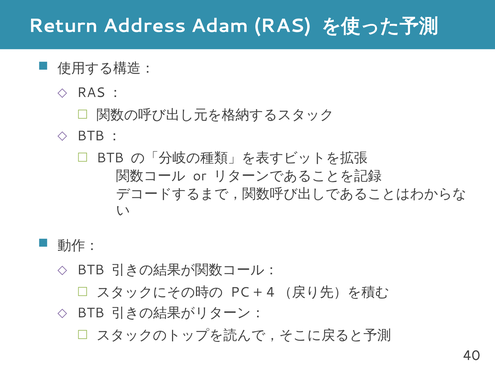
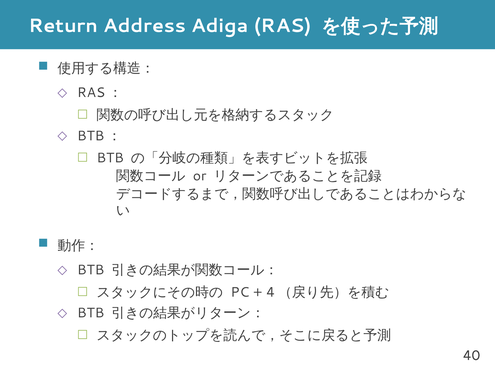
Adam: Adam -> Adiga
